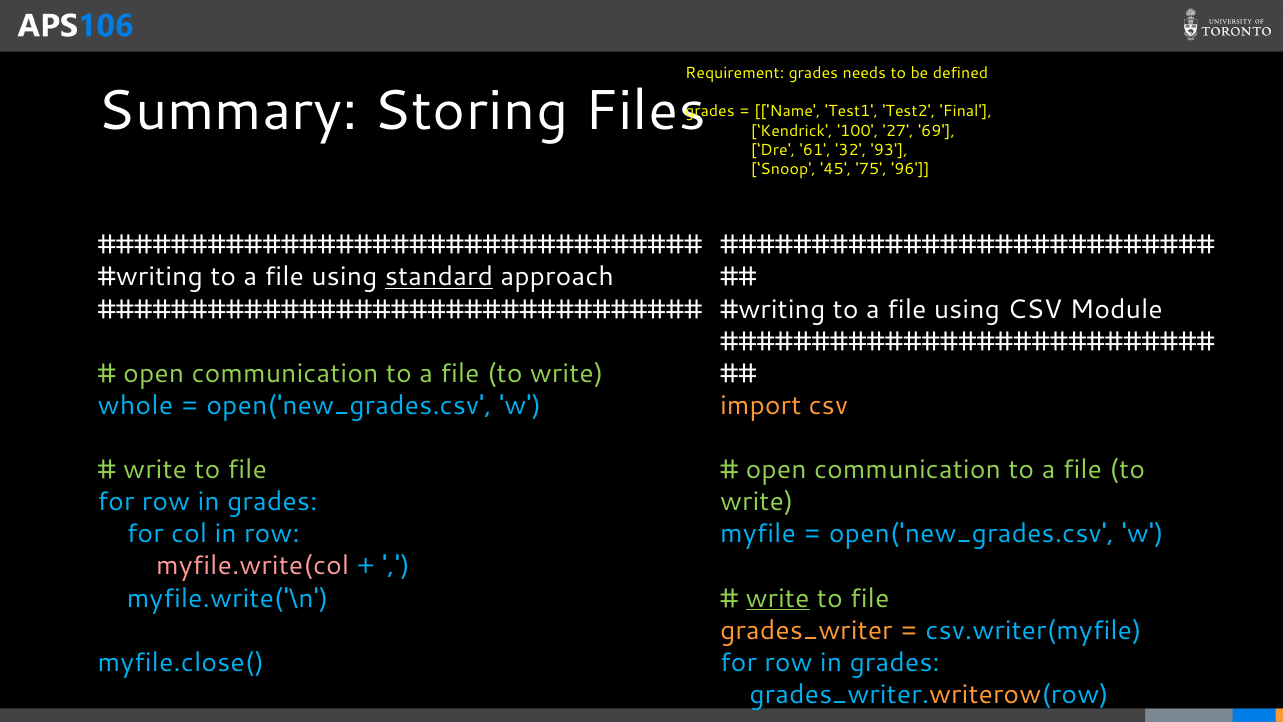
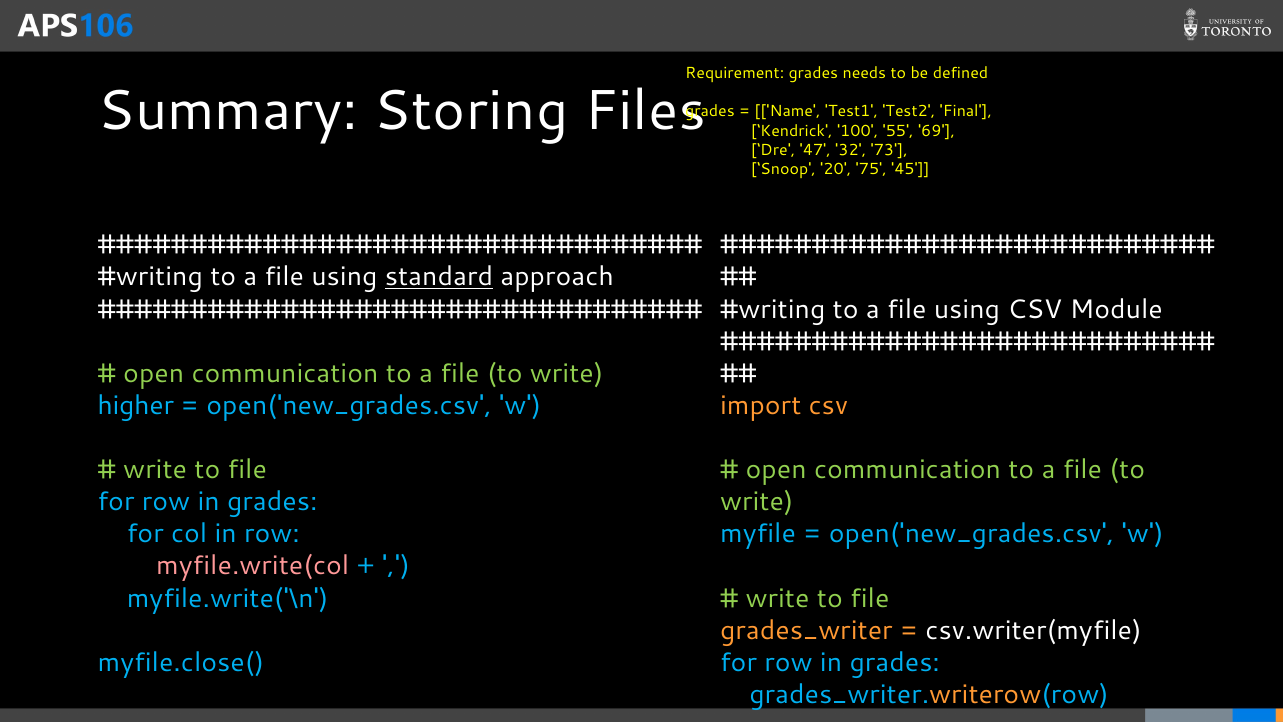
27: 27 -> 55
61: 61 -> 47
93: 93 -> 73
45: 45 -> 20
96: 96 -> 45
whole: whole -> higher
write at (778, 598) underline: present -> none
csv.writer(myfile colour: light blue -> white
